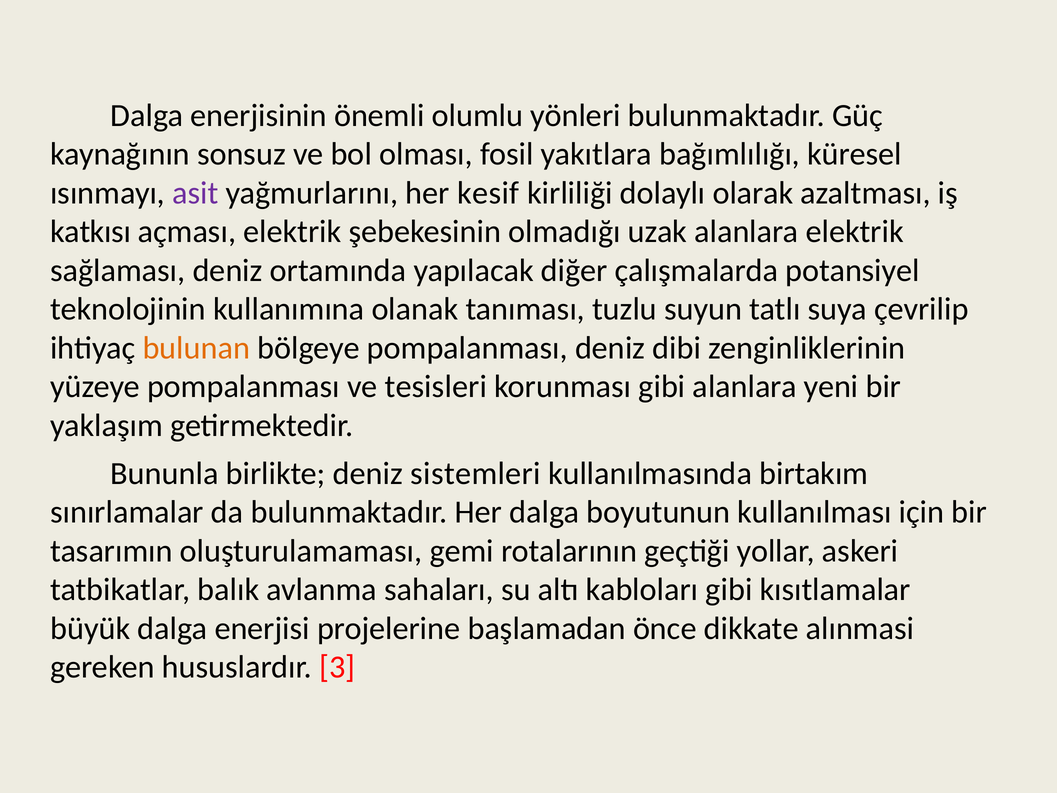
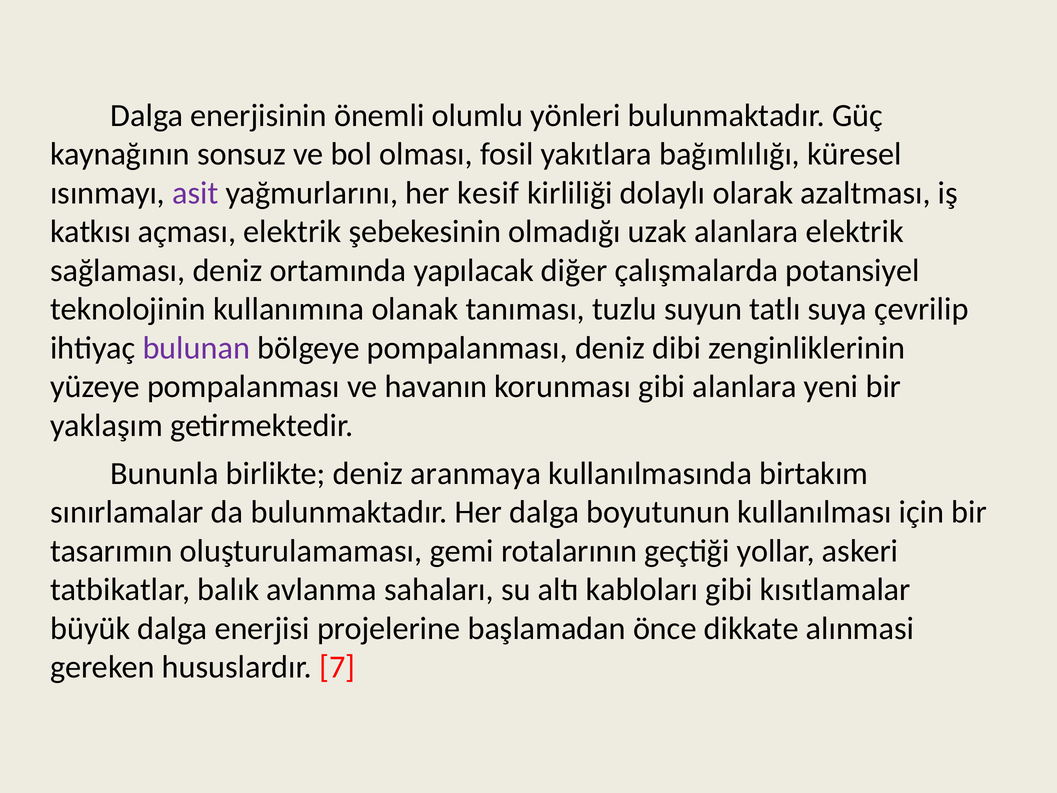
bulunan colour: orange -> purple
tesisleri: tesisleri -> havanın
sistemleri: sistemleri -> aranmaya
3: 3 -> 7
